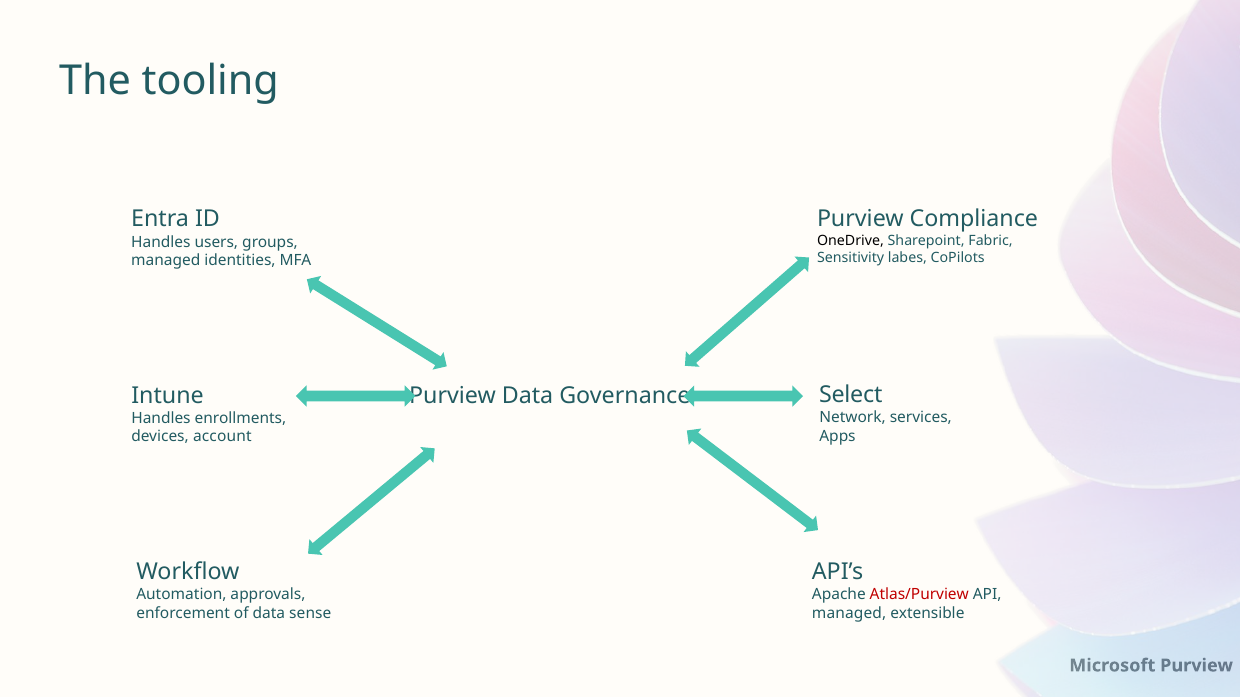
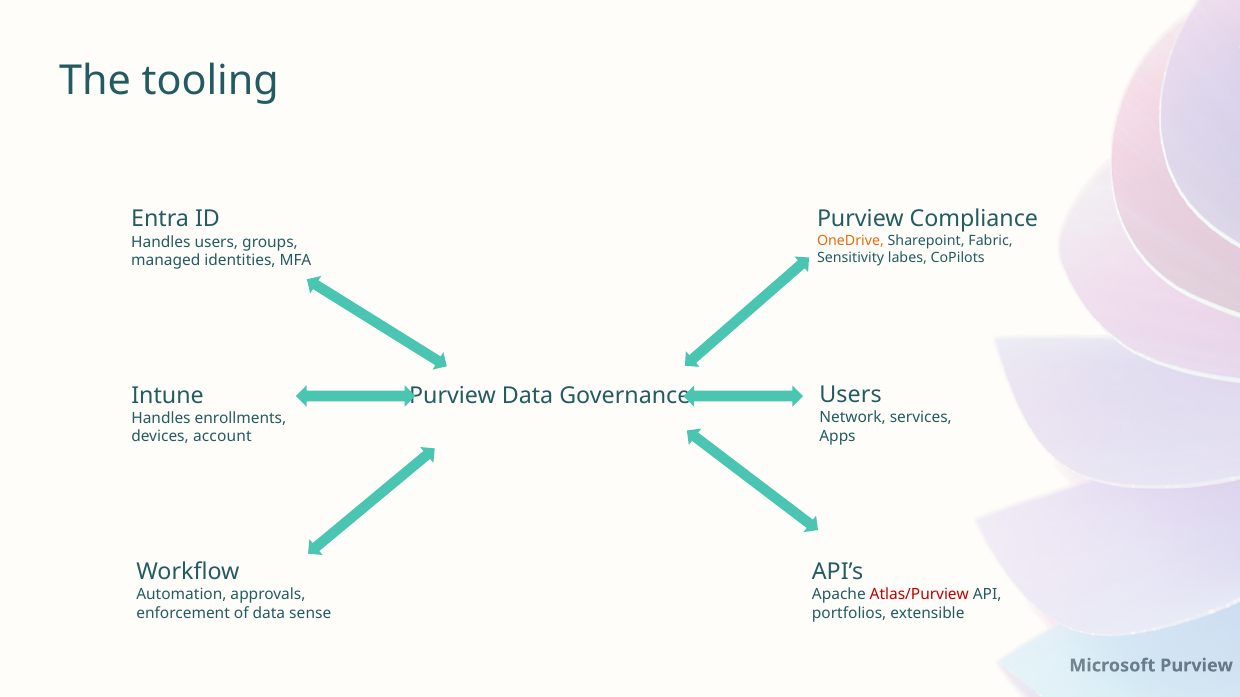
OneDrive colour: black -> orange
Select at (851, 395): Select -> Users
managed at (849, 613): managed -> portfolios
